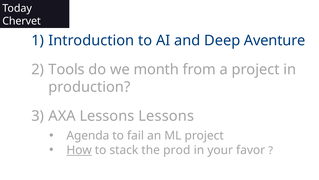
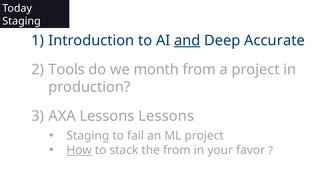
Chervet at (22, 21): Chervet -> Staging
and underline: none -> present
Aventure: Aventure -> Accurate
Agenda at (88, 135): Agenda -> Staging
the prod: prod -> from
